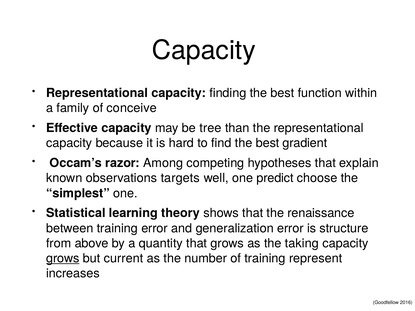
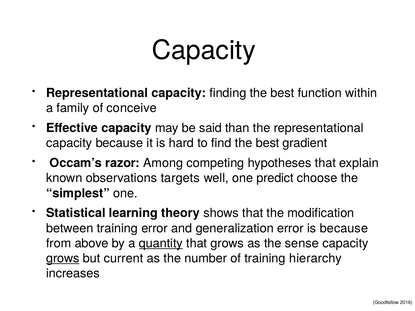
tree: tree -> said
renaissance: renaissance -> modification
is structure: structure -> because
quantity underline: none -> present
taking: taking -> sense
represent: represent -> hierarchy
